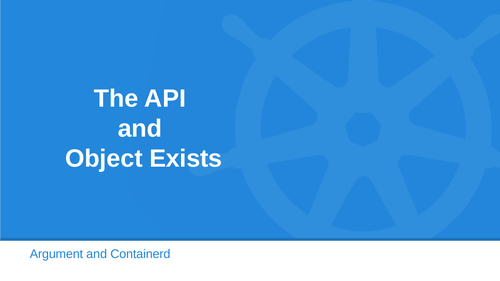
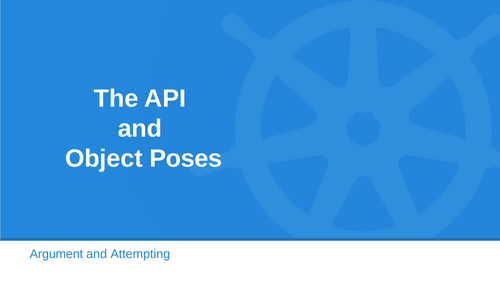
Exists: Exists -> Poses
Containerd: Containerd -> Attempting
